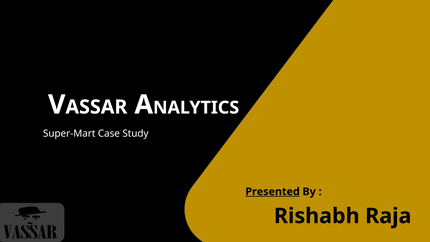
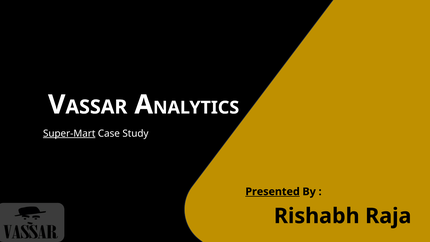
Super-Mart underline: none -> present
